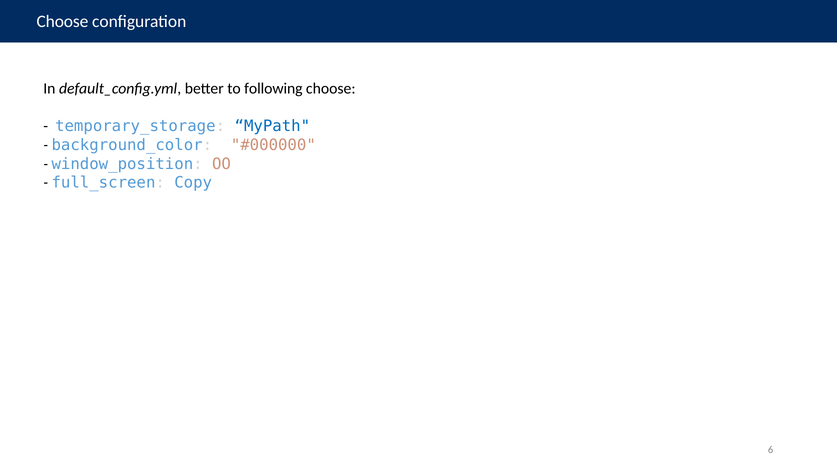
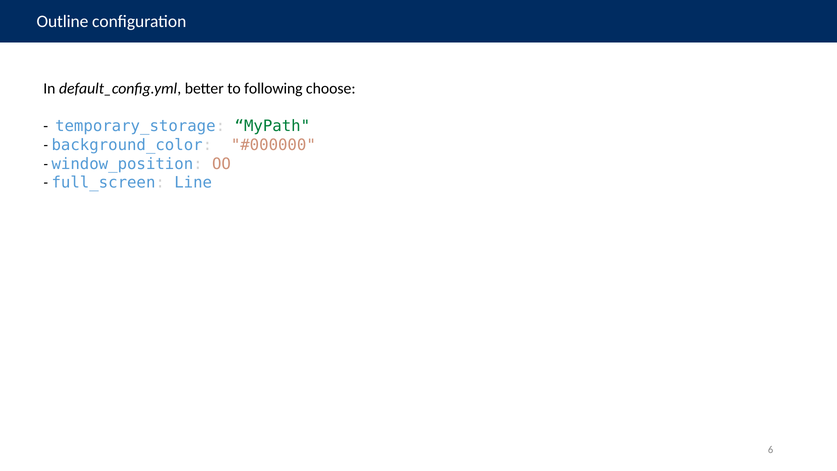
Choose at (62, 22): Choose -> Outline
MyPath colour: blue -> green
Copy: Copy -> Line
